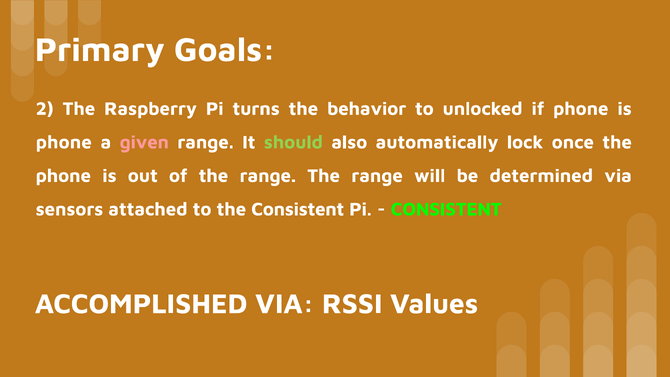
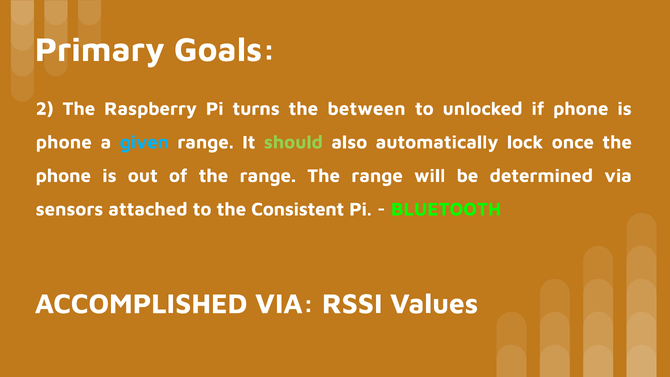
behavior: behavior -> between
given colour: pink -> light blue
CONSISTENT at (446, 209): CONSISTENT -> BLUETOOTH
